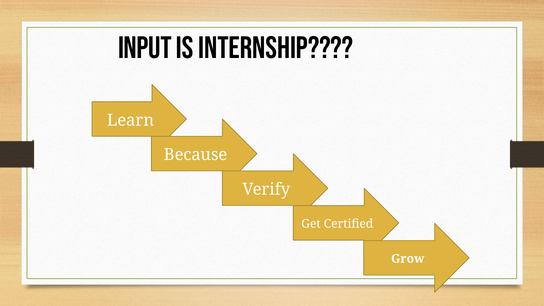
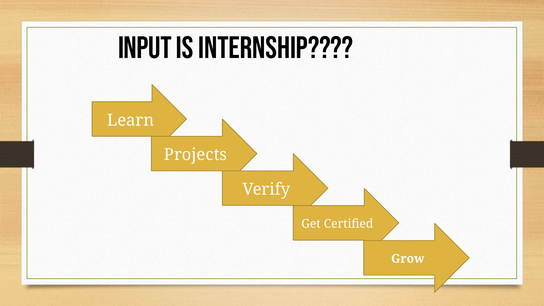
Because: Because -> Projects
